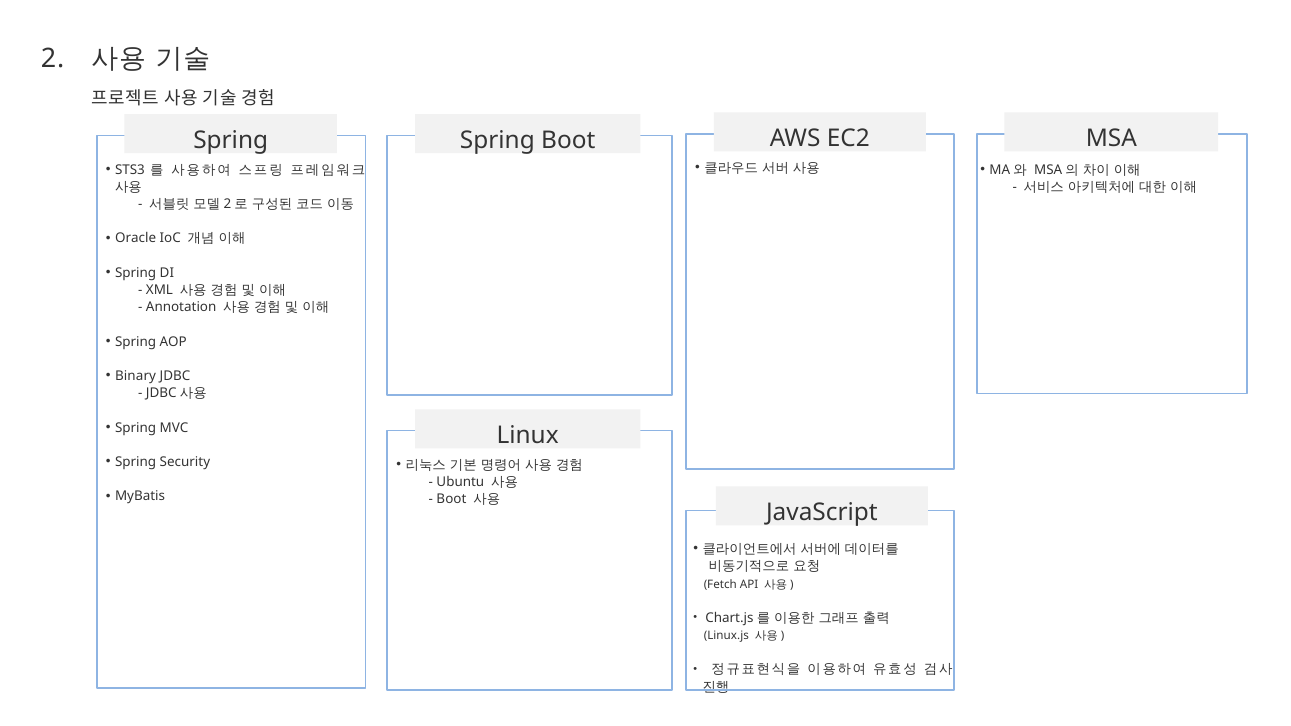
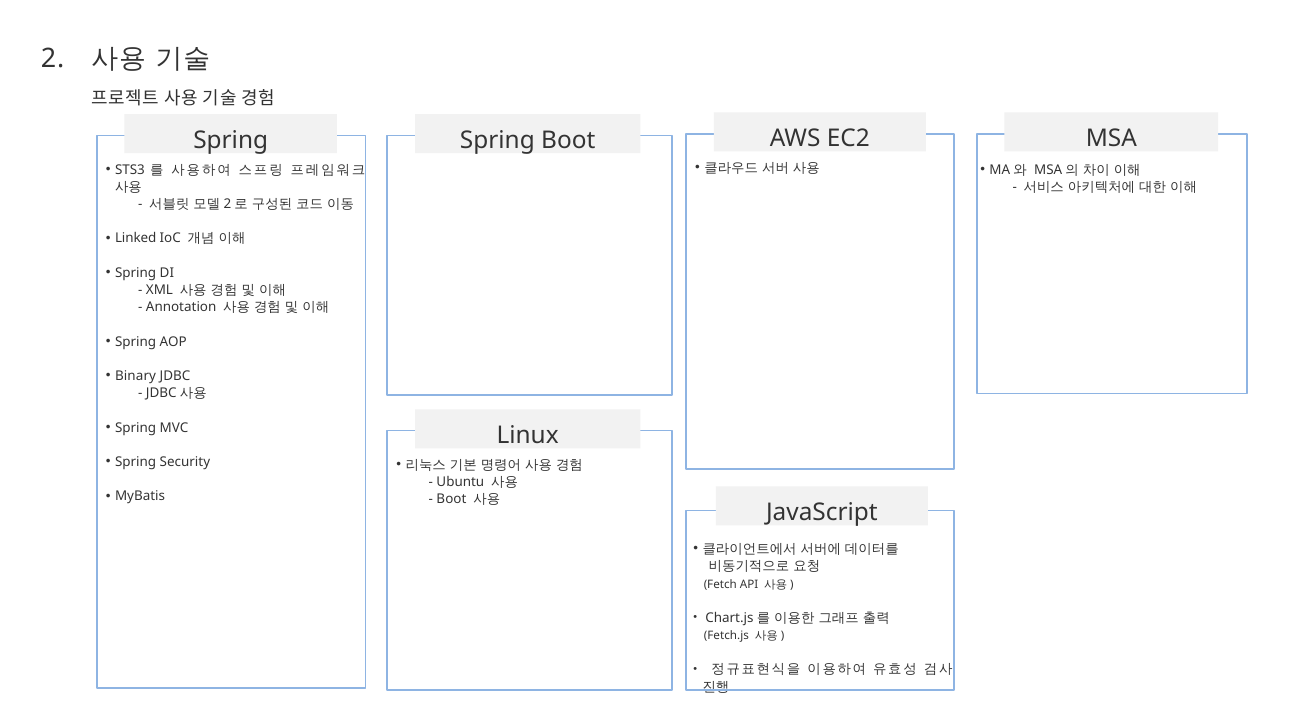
Oracle: Oracle -> Linked
Linux.js: Linux.js -> Fetch.js
